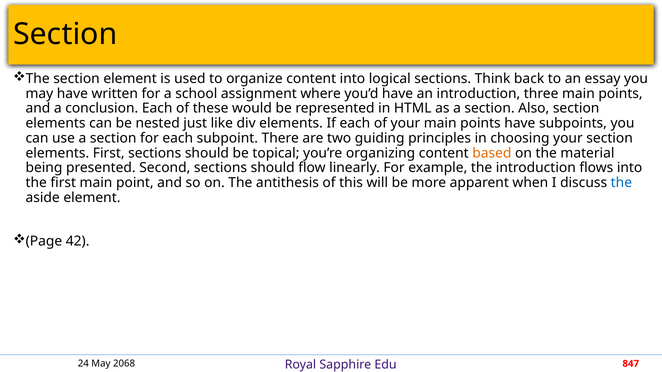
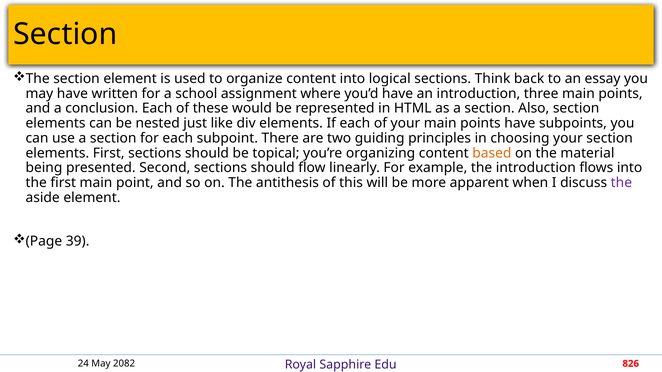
the at (621, 183) colour: blue -> purple
42: 42 -> 39
2068: 2068 -> 2082
847: 847 -> 826
